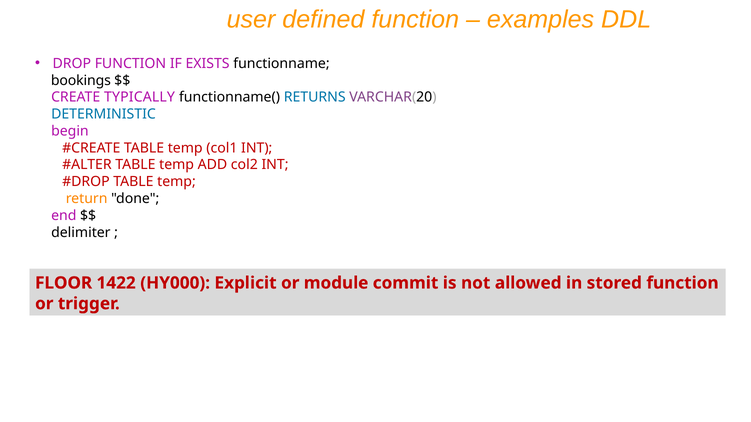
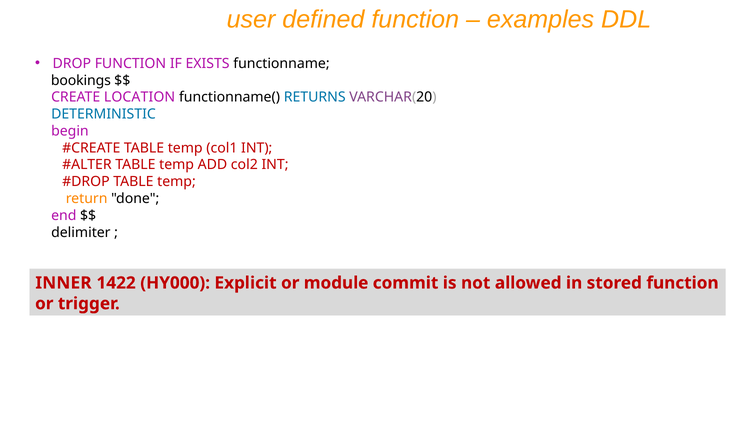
TYPICALLY: TYPICALLY -> LOCATION
FLOOR: FLOOR -> INNER
